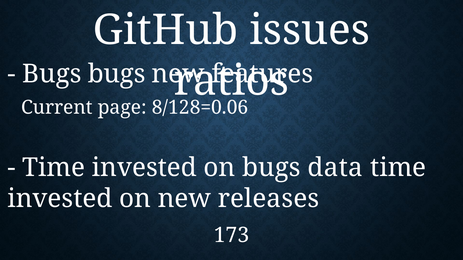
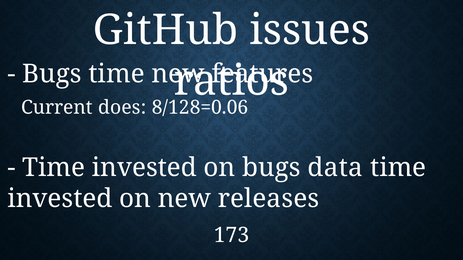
Bugs bugs: bugs -> time
page: page -> does
